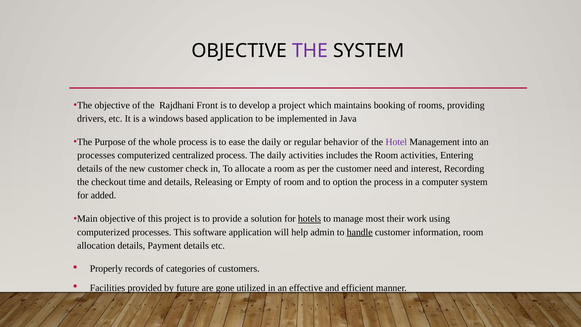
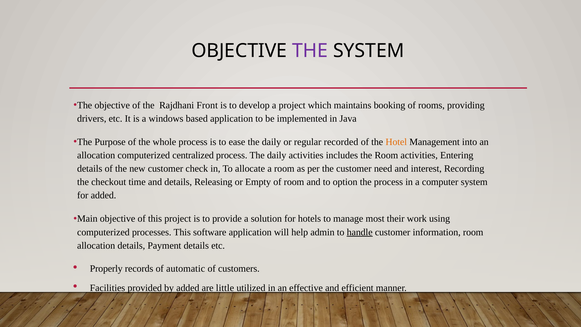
behavior: behavior -> recorded
Hotel colour: purple -> orange
processes at (96, 155): processes -> allocation
hotels underline: present -> none
categories: categories -> automatic
by future: future -> added
gone: gone -> little
